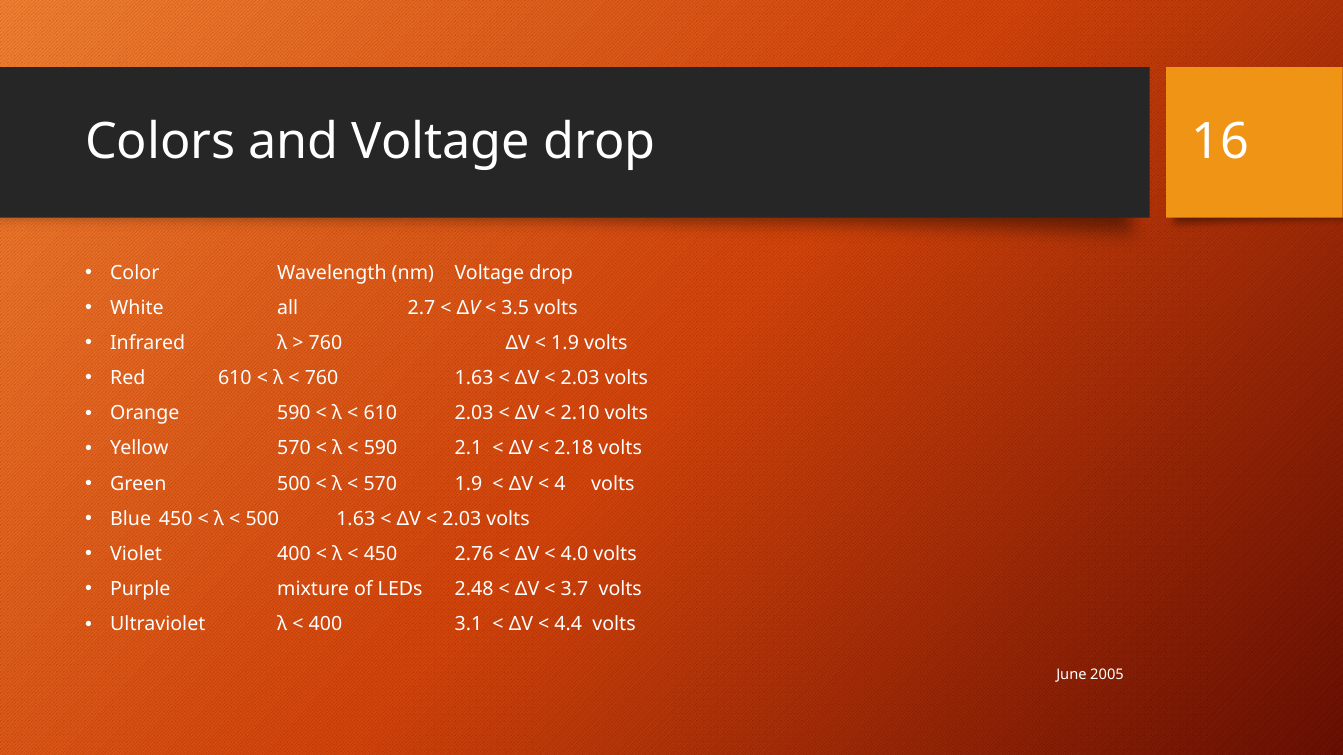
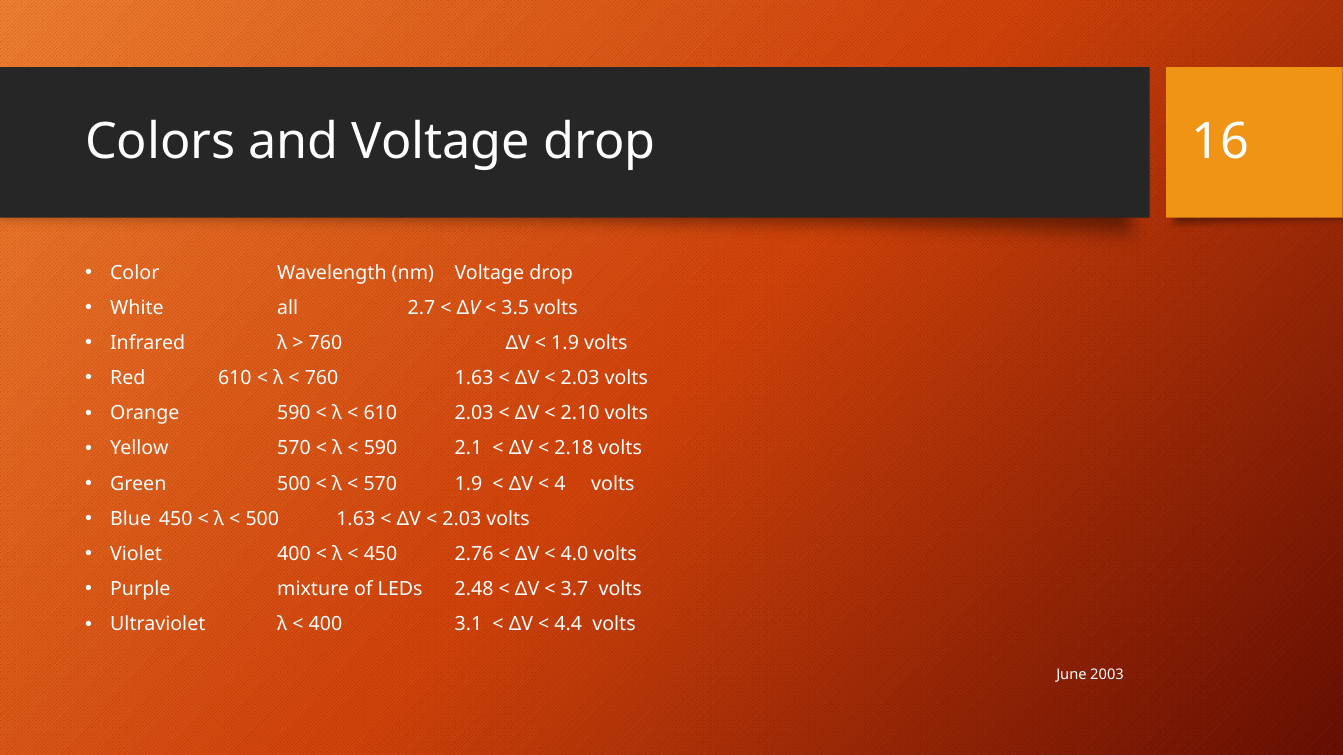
2005: 2005 -> 2003
